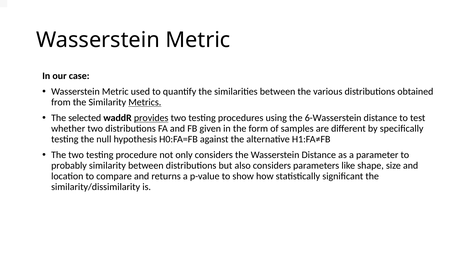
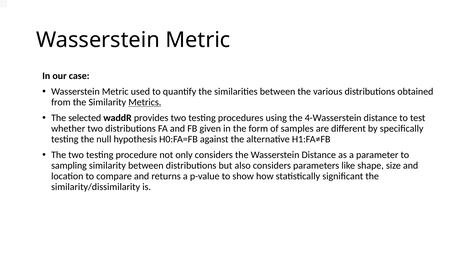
provides underline: present -> none
6-Wasserstein: 6-Wasserstein -> 4-Wasserstein
probably: probably -> sampling
